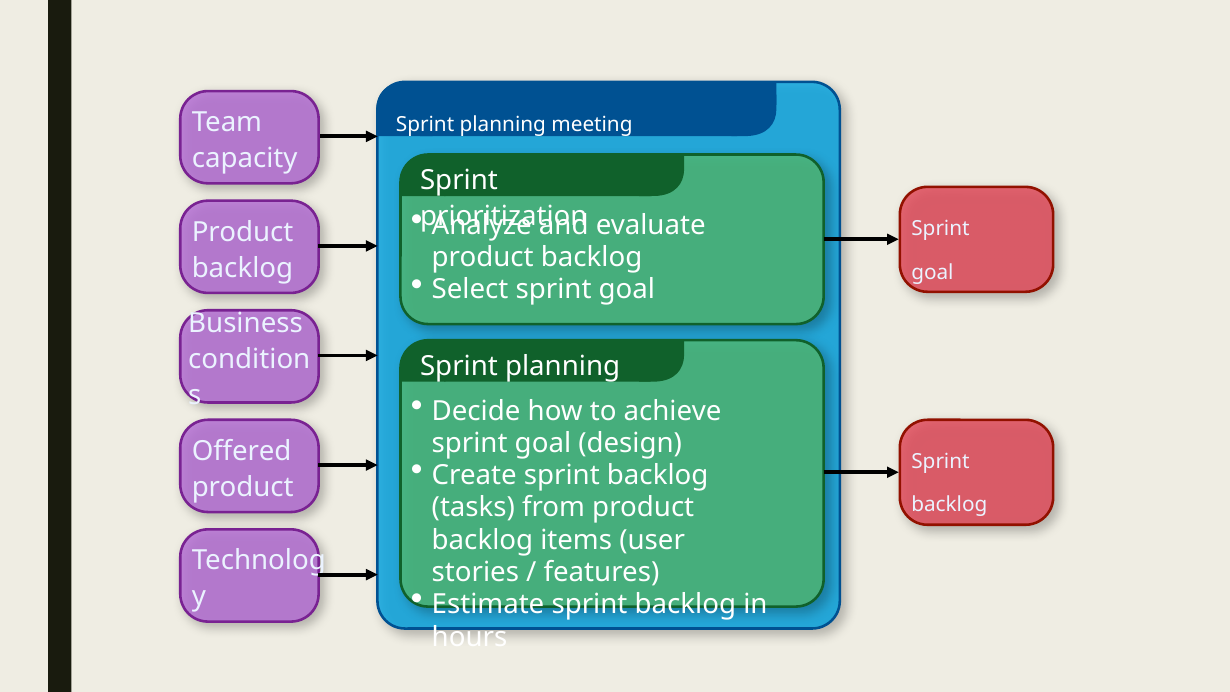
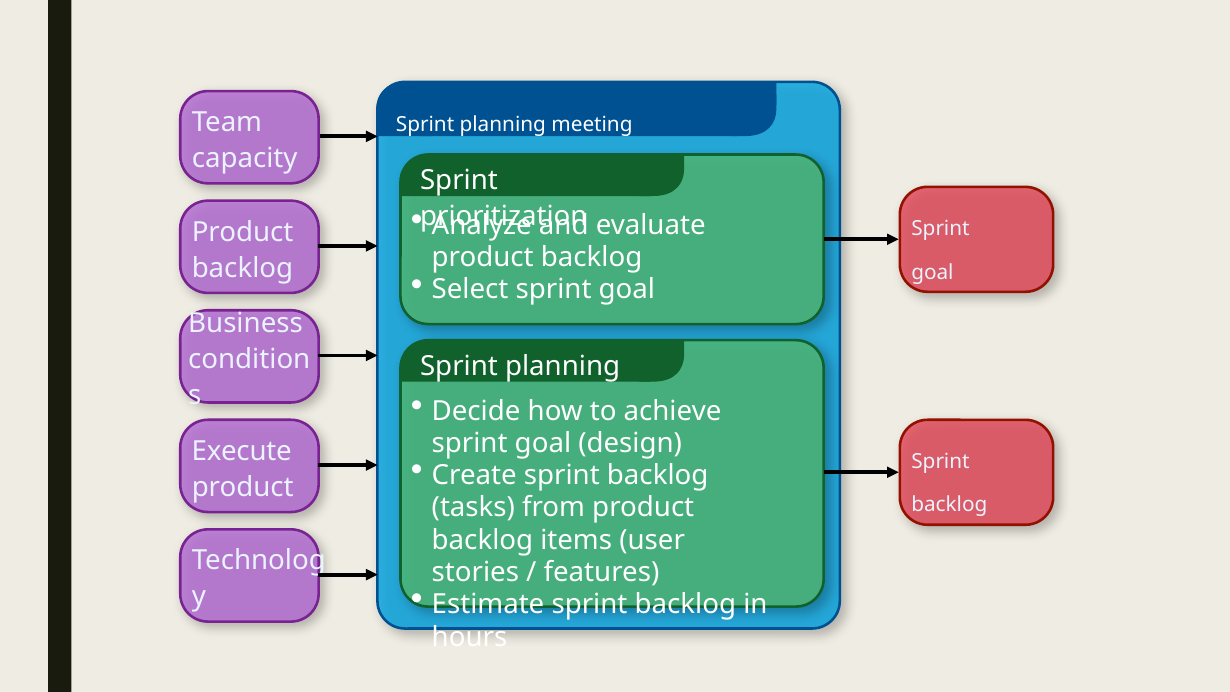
Offered: Offered -> Execute
